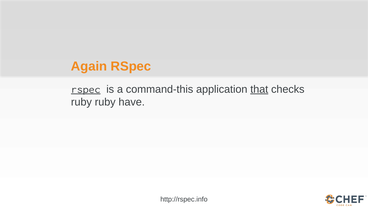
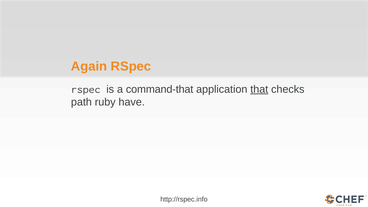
rspec at (86, 89) underline: present -> none
command-this: command-this -> command-that
ruby at (81, 102): ruby -> path
